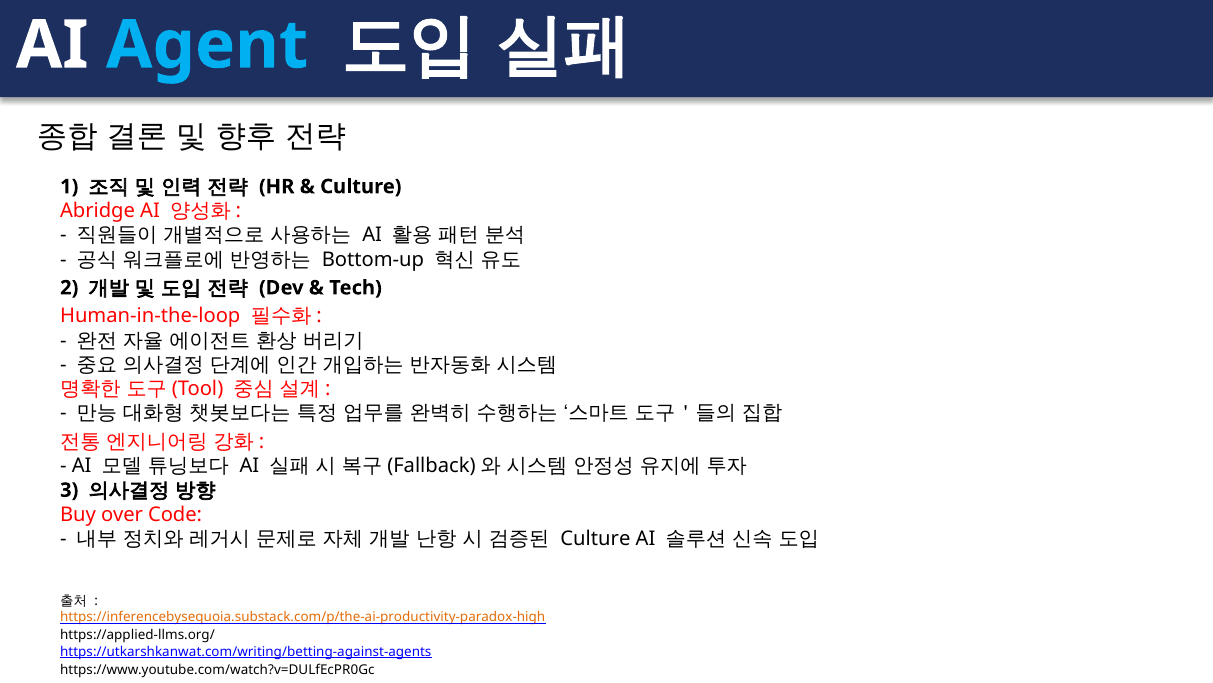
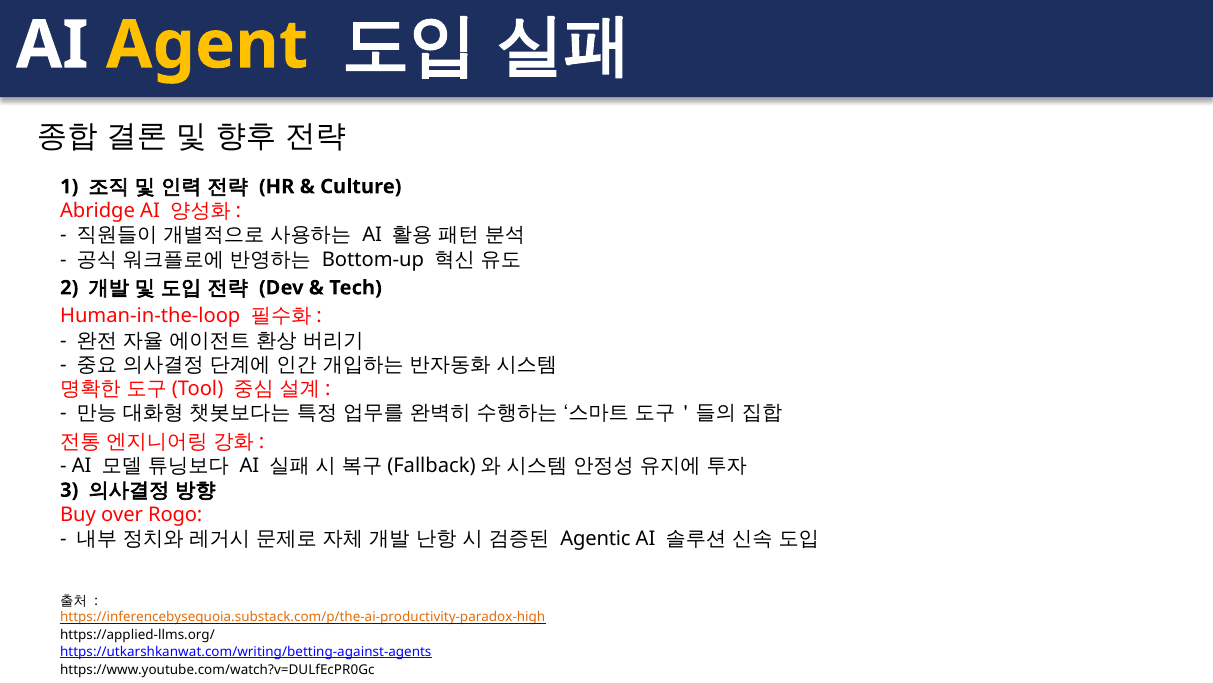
Agent colour: light blue -> yellow
Code: Code -> Rogo
Culture at (595, 538): Culture -> Agentic
